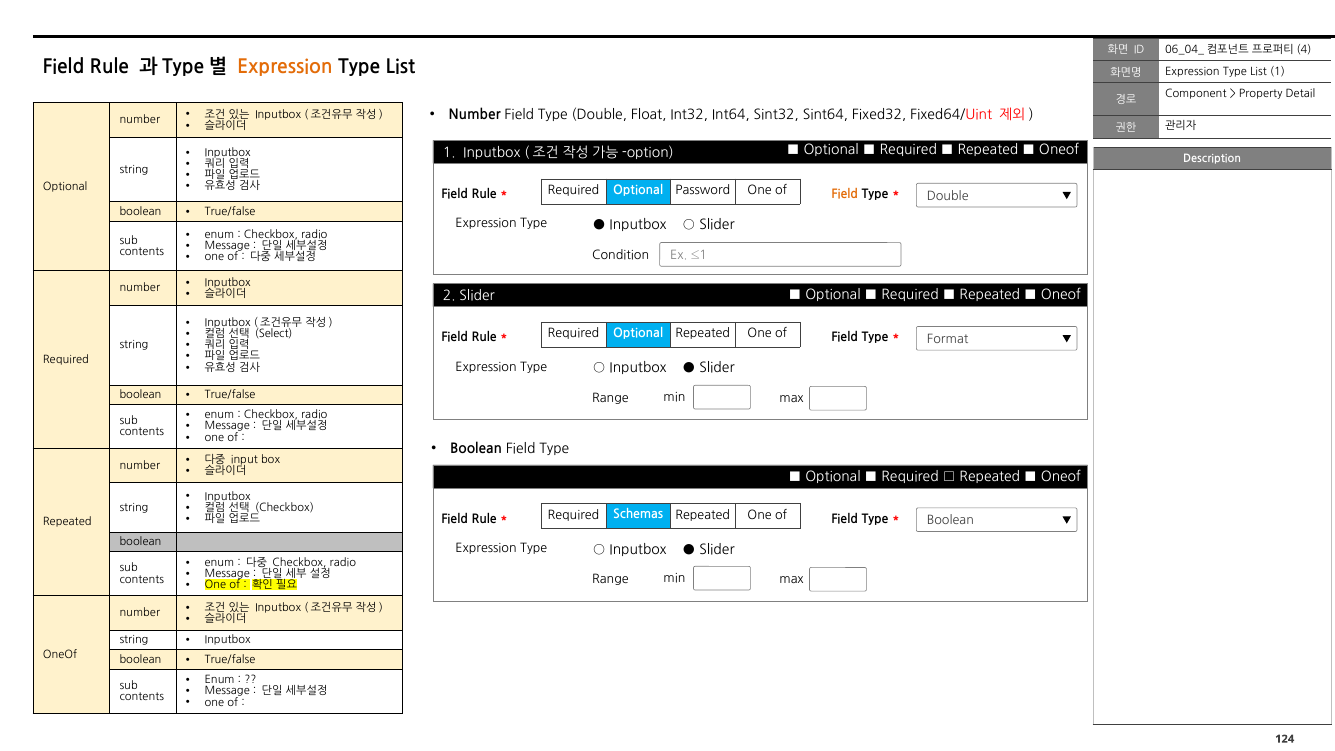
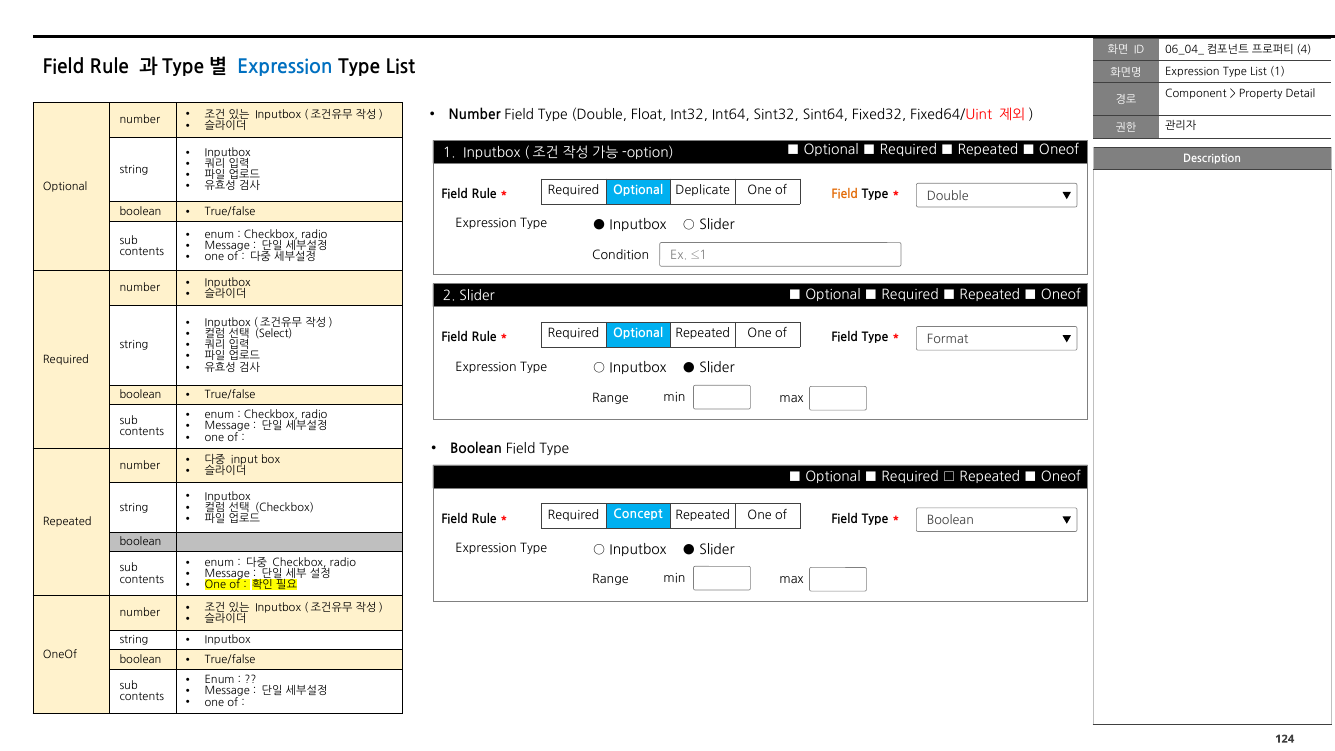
Expression at (285, 67) colour: orange -> blue
Password: Password -> Deplicate
Schemas: Schemas -> Concept
